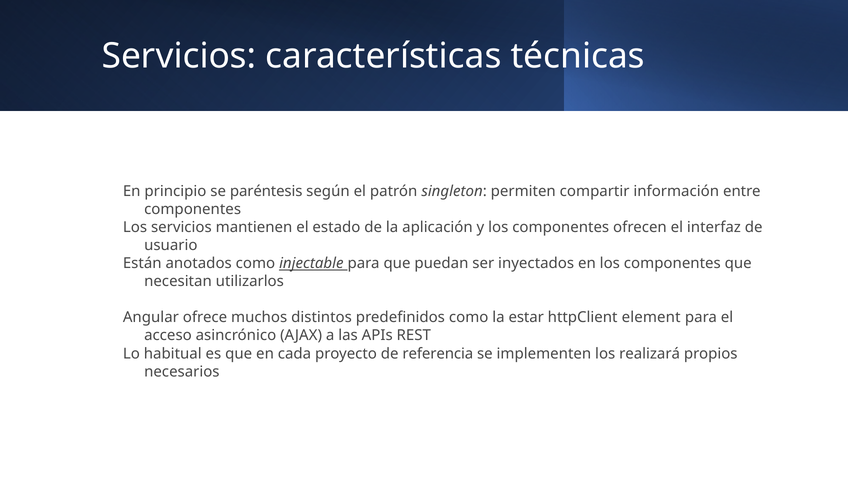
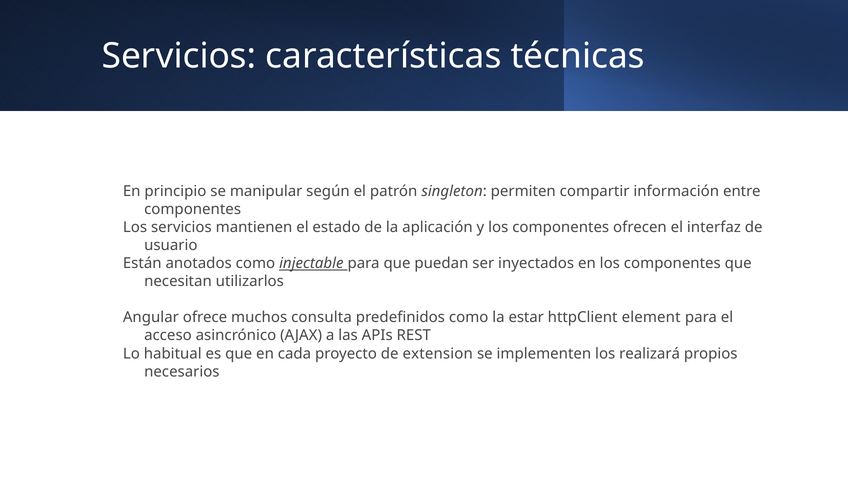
paréntesis: paréntesis -> manipular
distintos: distintos -> consulta
referencia: referencia -> extension
